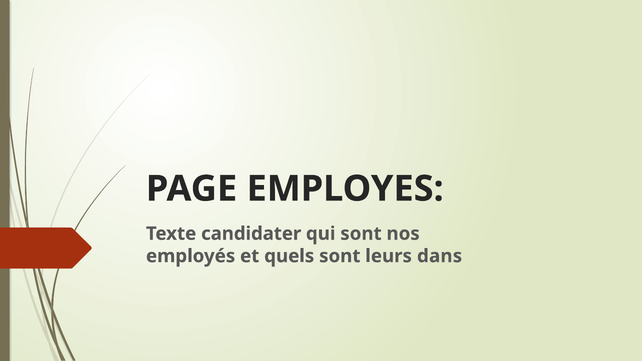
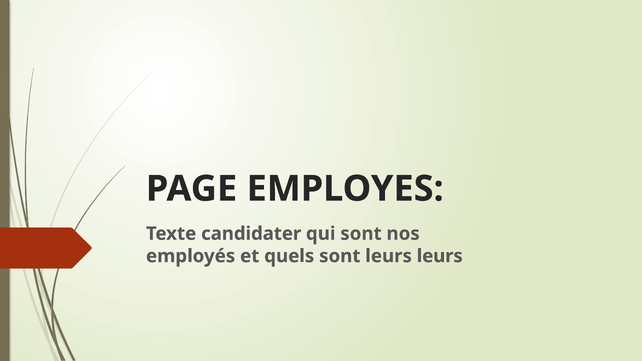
leurs dans: dans -> leurs
